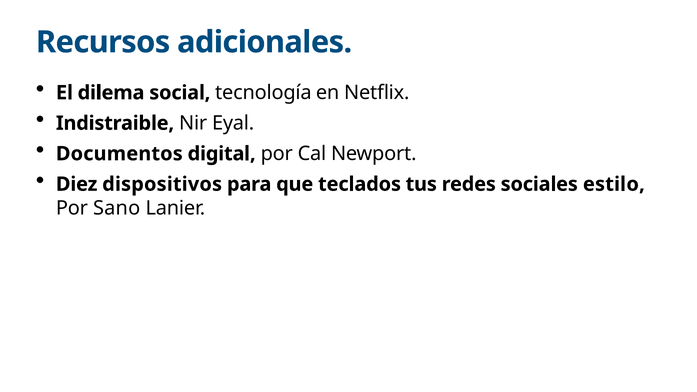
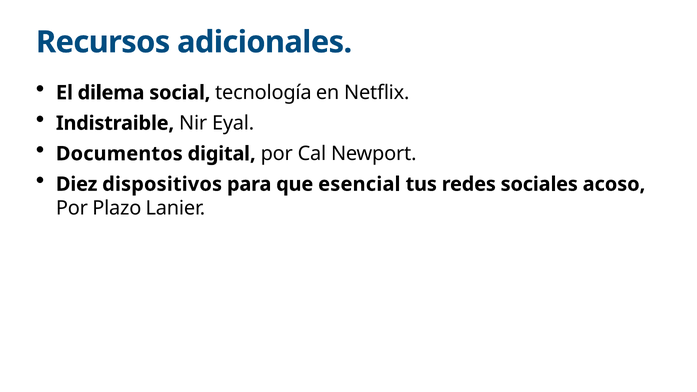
teclados: teclados -> esencial
estilo: estilo -> acoso
Sano: Sano -> Plazo
